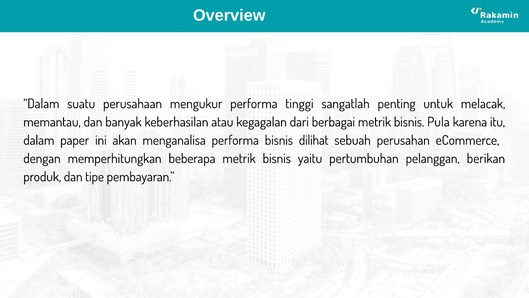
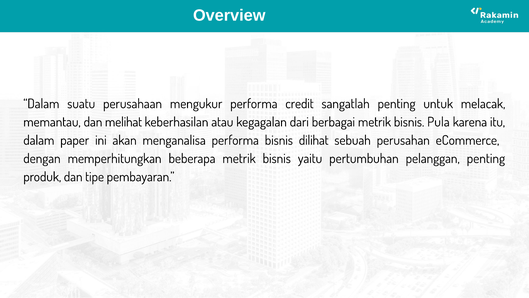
tinggi: tinggi -> credit
banyak: banyak -> melihat
pelanggan berikan: berikan -> penting
